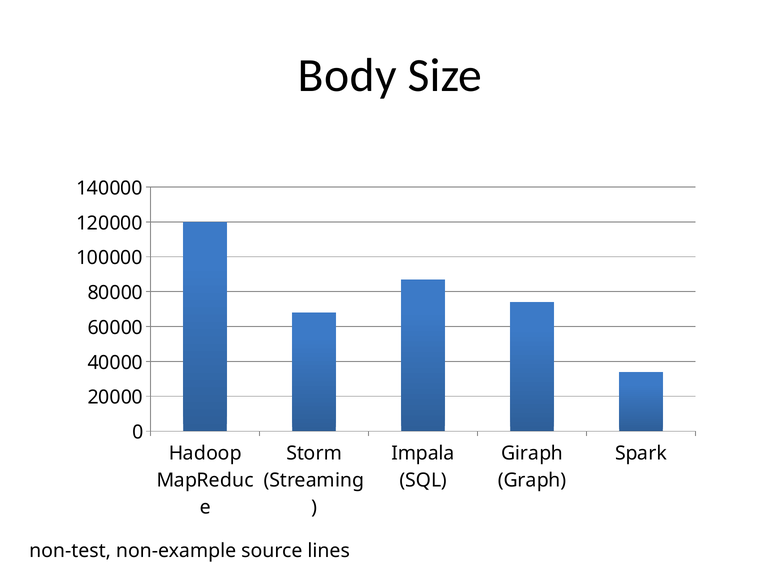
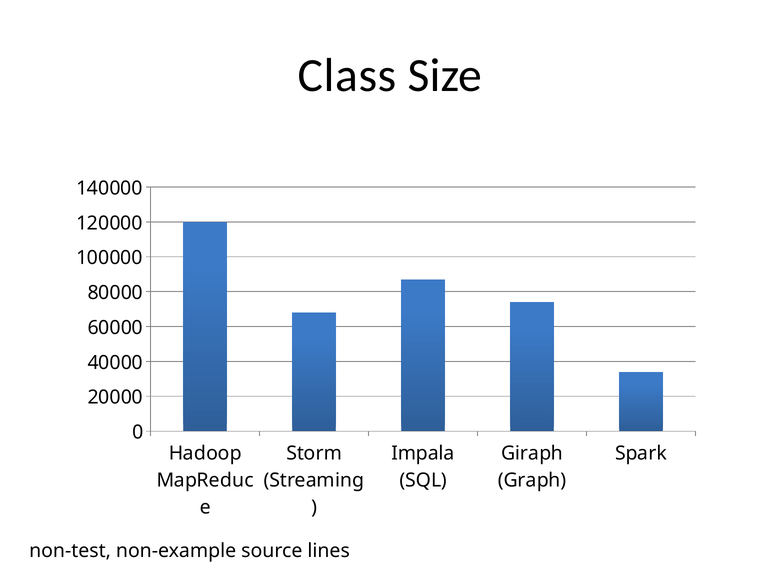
Body: Body -> Class
